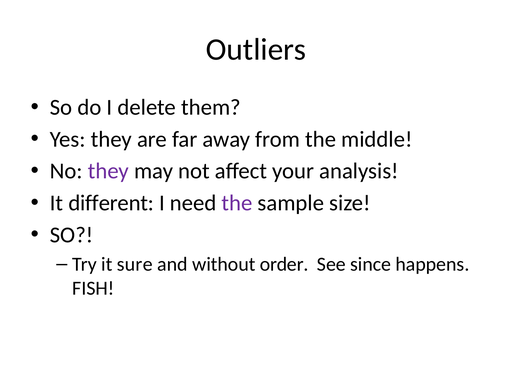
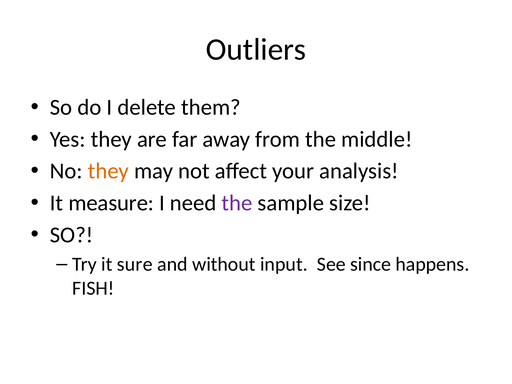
they at (108, 171) colour: purple -> orange
different: different -> measure
order: order -> input
